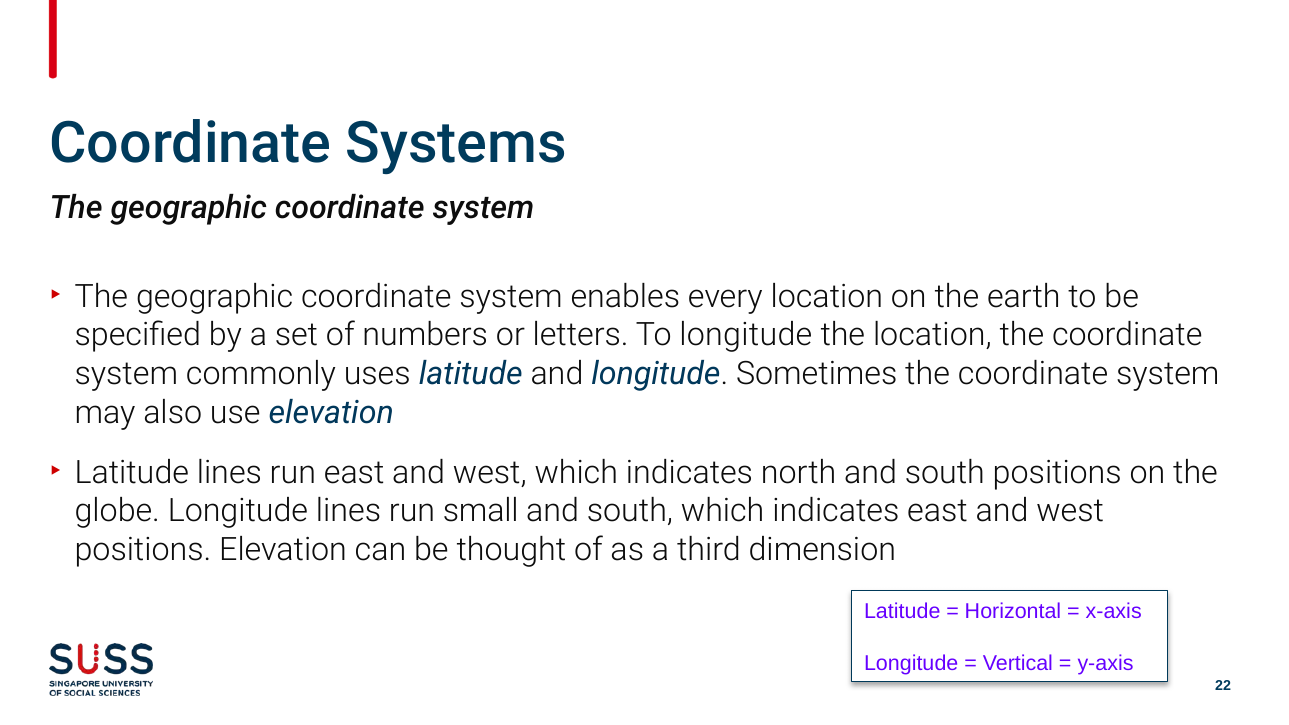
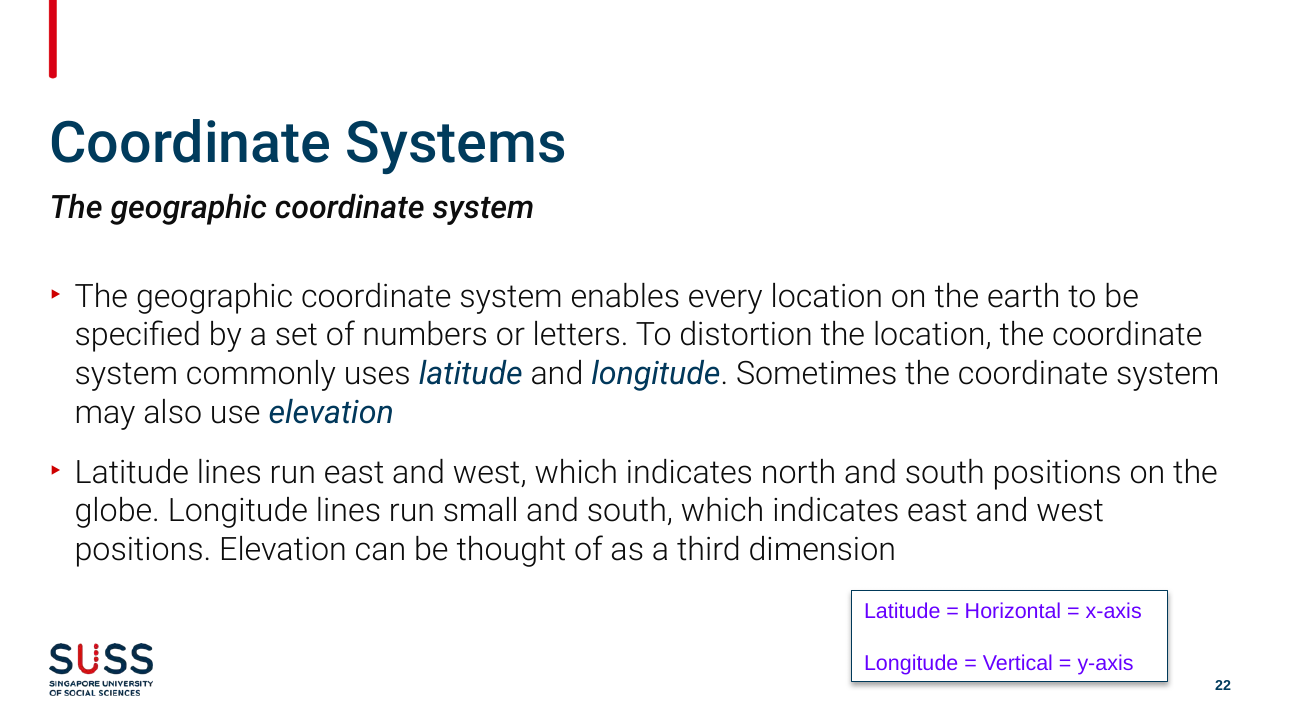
To longitude: longitude -> distortion
